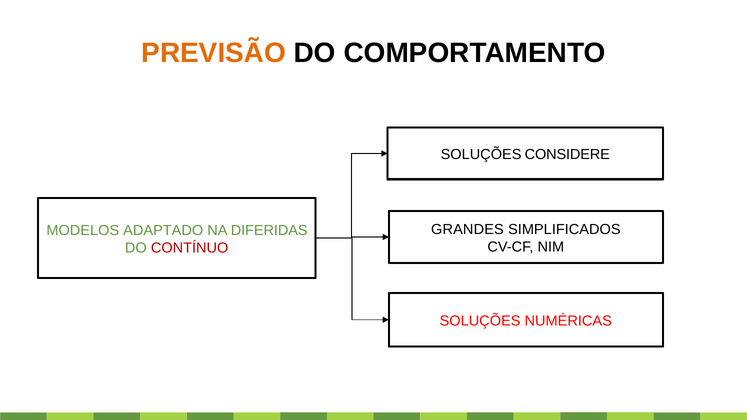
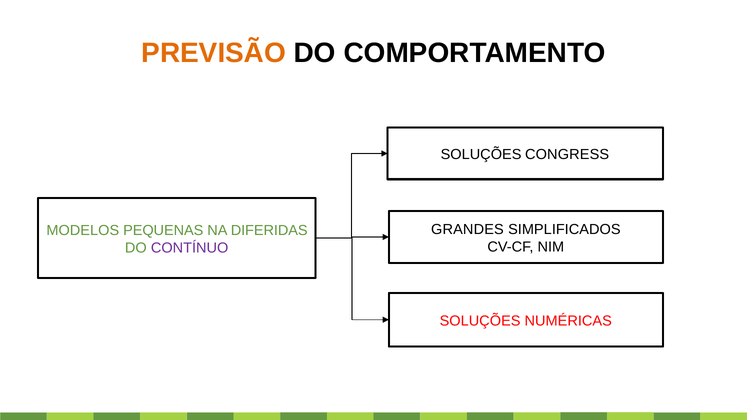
CONSIDERE: CONSIDERE -> CONGRESS
ADAPTADO: ADAPTADO -> PEQUENAS
CONTÍNUO colour: red -> purple
